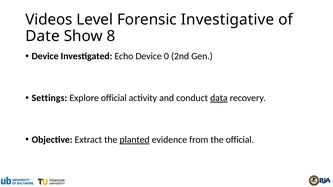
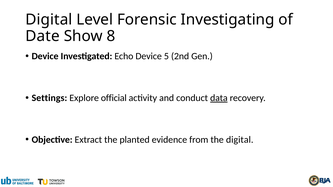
Videos at (49, 20): Videos -> Digital
Investigative: Investigative -> Investigating
0: 0 -> 5
planted underline: present -> none
the official: official -> digital
